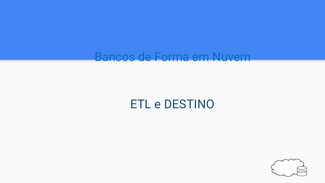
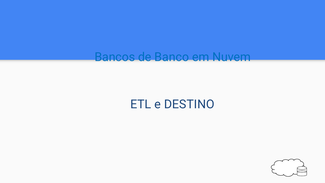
Forma: Forma -> Banco
